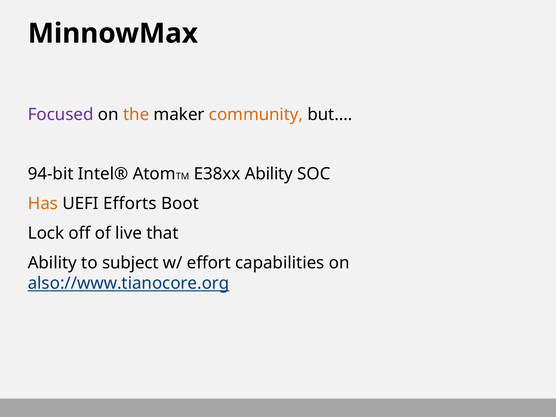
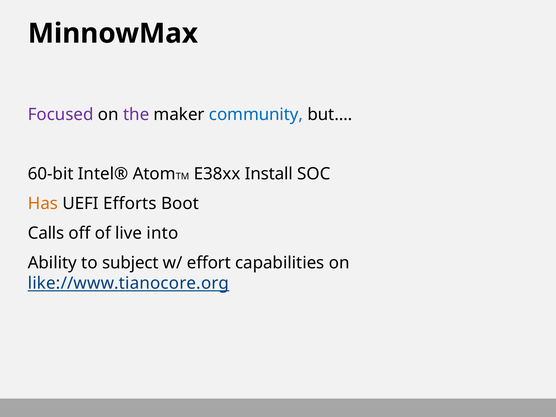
the colour: orange -> purple
community colour: orange -> blue
94-bit: 94-bit -> 60-bit
E38xx Ability: Ability -> Install
Lock: Lock -> Calls
that: that -> into
also://www.tianocore.org: also://www.tianocore.org -> like://www.tianocore.org
